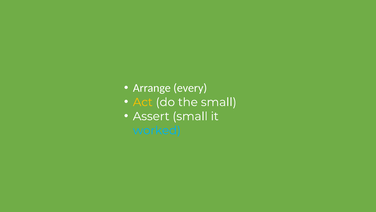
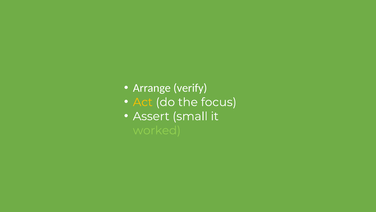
every: every -> verify
the small: small -> focus
worked colour: light blue -> light green
